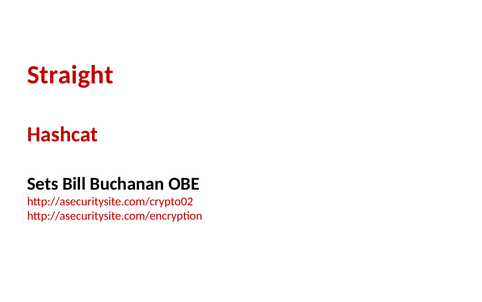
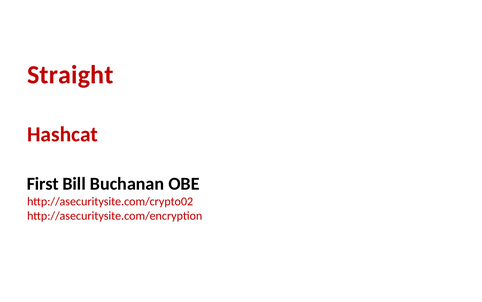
Sets: Sets -> First
